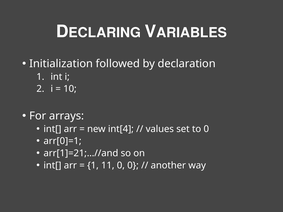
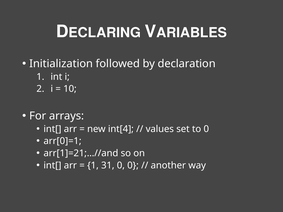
11: 11 -> 31
